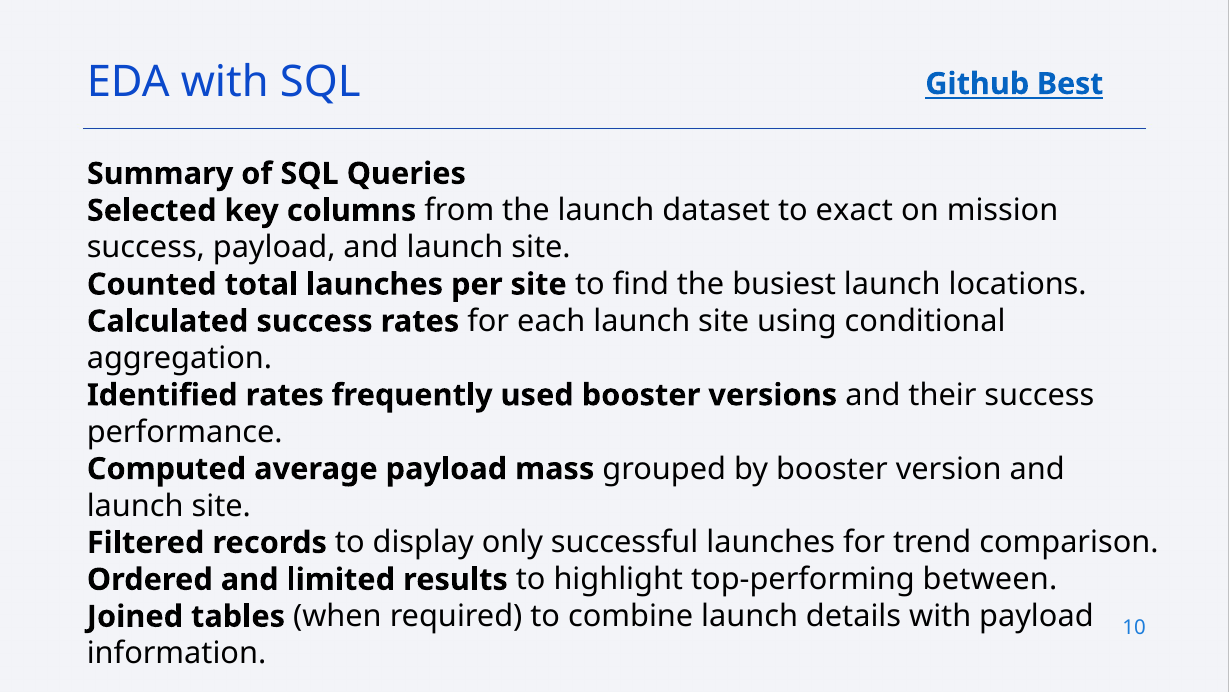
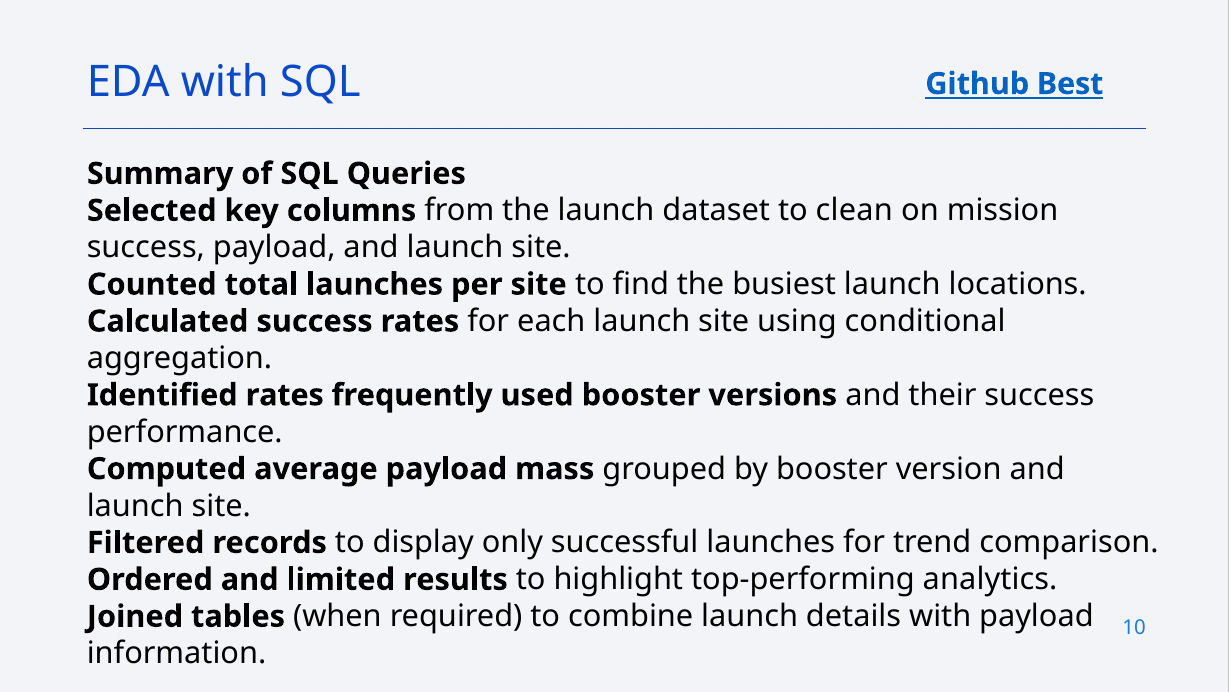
exact: exact -> clean
between: between -> analytics
